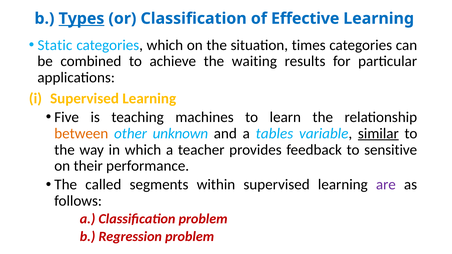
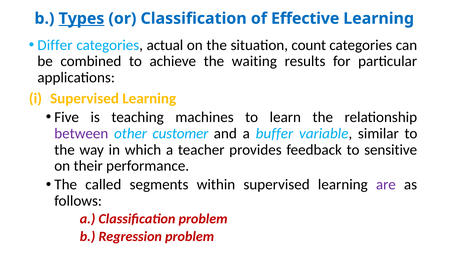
Static: Static -> Differ
categories which: which -> actual
times: times -> count
between colour: orange -> purple
unknown: unknown -> customer
tables: tables -> buffer
similar underline: present -> none
